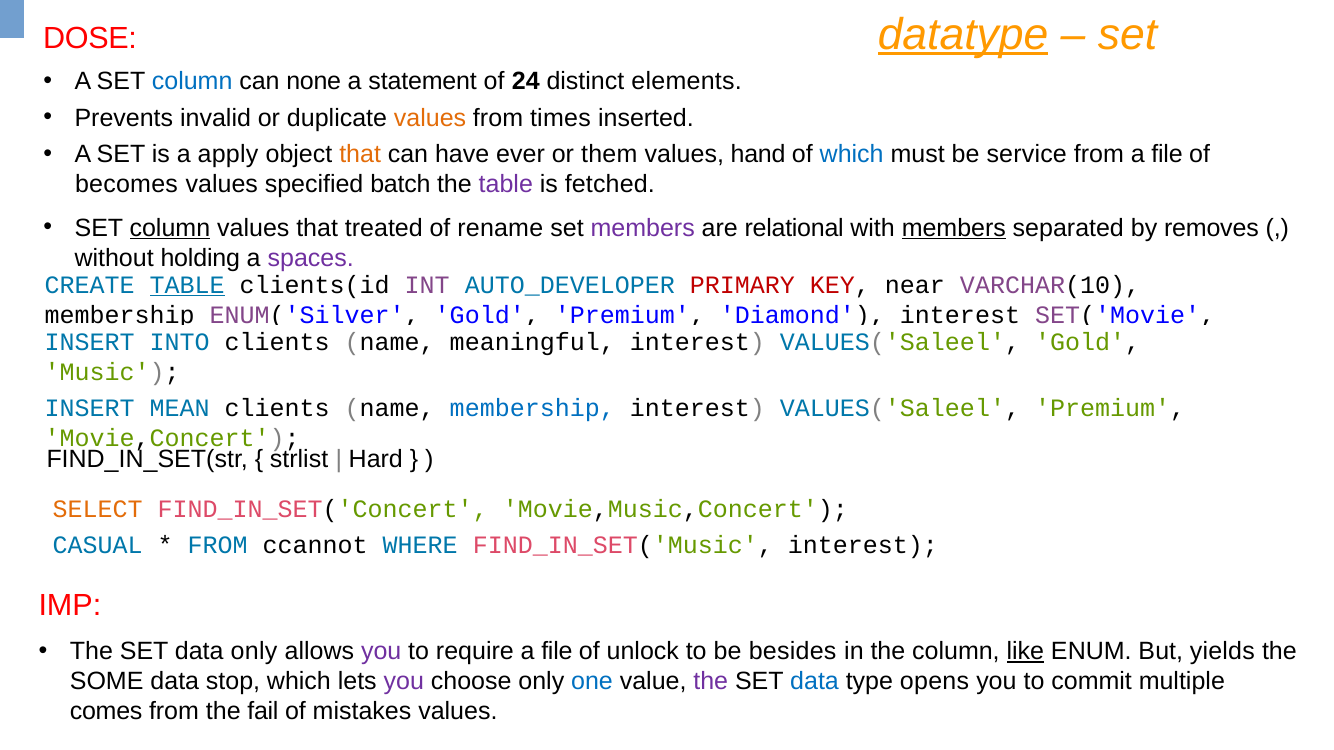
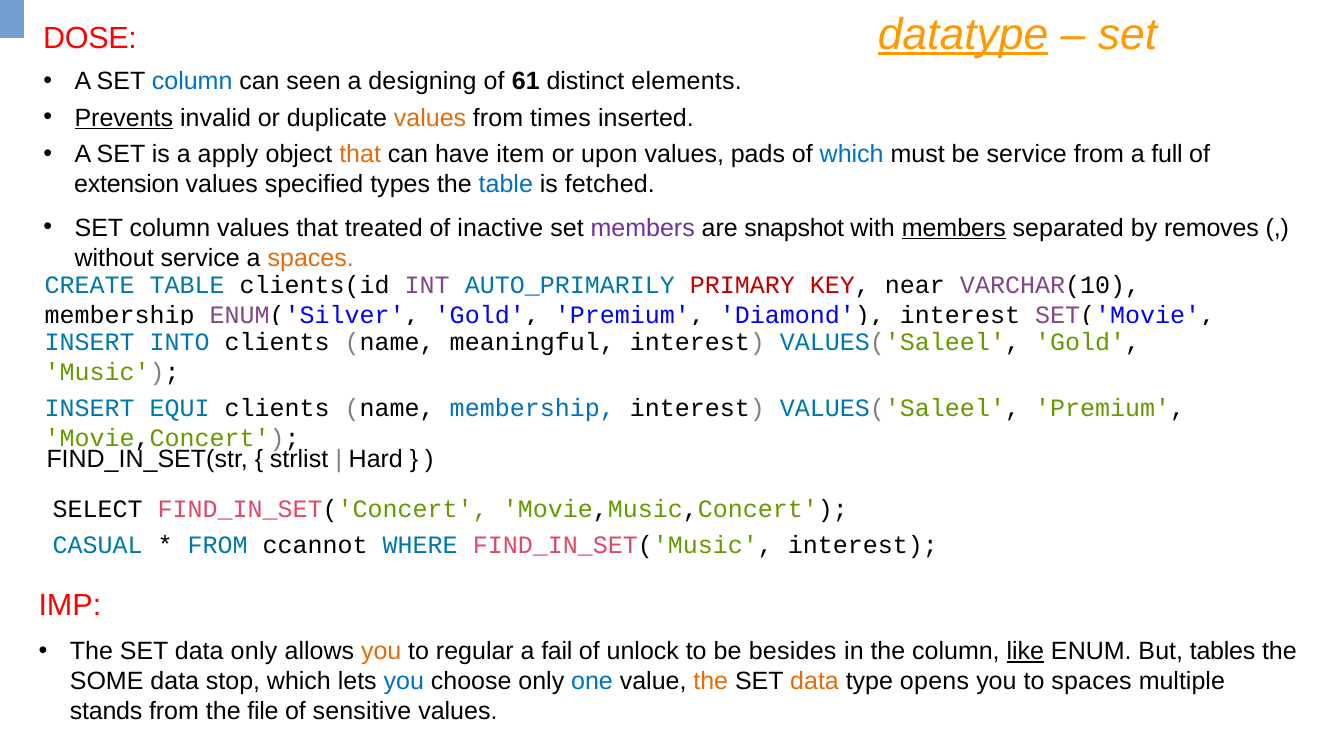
none: none -> seen
statement: statement -> designing
24: 24 -> 61
Prevents underline: none -> present
ever: ever -> item
them: them -> upon
hand: hand -> pads
from a file: file -> full
becomes: becomes -> extension
batch: batch -> types
table at (506, 185) colour: purple -> blue
column at (170, 228) underline: present -> none
rename: rename -> inactive
relational: relational -> snapshot
without holding: holding -> service
spaces at (311, 258) colour: purple -> orange
TABLE at (187, 285) underline: present -> none
AUTO_DEVELOPER: AUTO_DEVELOPER -> AUTO_PRIMARILY
MEAN: MEAN -> EQUI
SELECT colour: orange -> black
you at (381, 652) colour: purple -> orange
require: require -> regular
file at (557, 652): file -> fail
yields: yields -> tables
you at (404, 682) colour: purple -> blue
the at (711, 682) colour: purple -> orange
data at (815, 682) colour: blue -> orange
to commit: commit -> spaces
comes: comes -> stands
fail: fail -> file
mistakes: mistakes -> sensitive
